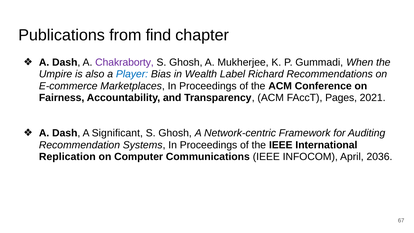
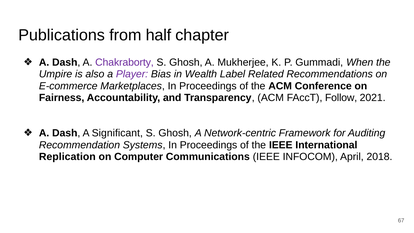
find: find -> half
Player colour: blue -> purple
Richard: Richard -> Related
Pages: Pages -> Follow
2036: 2036 -> 2018
